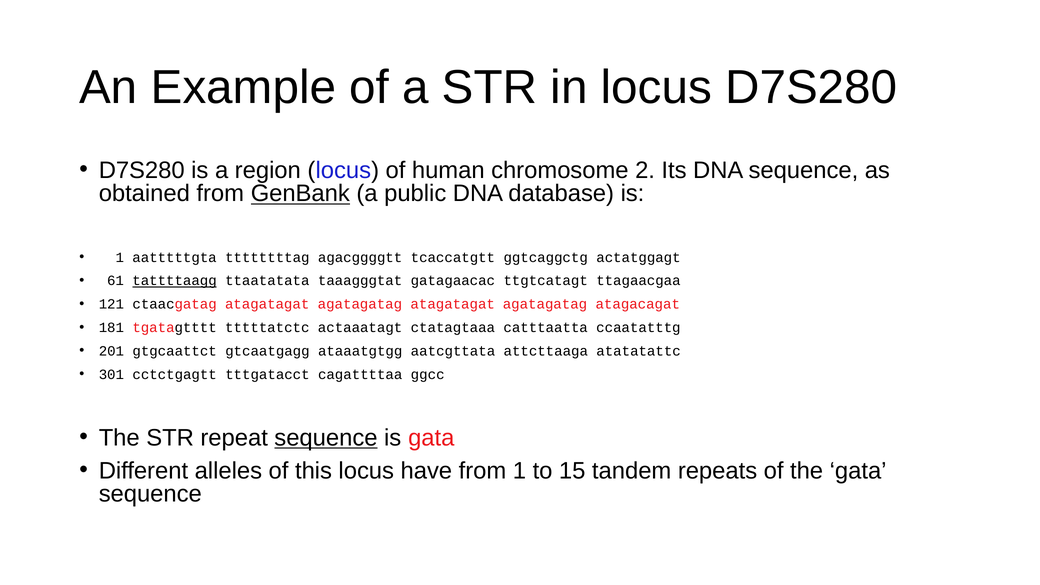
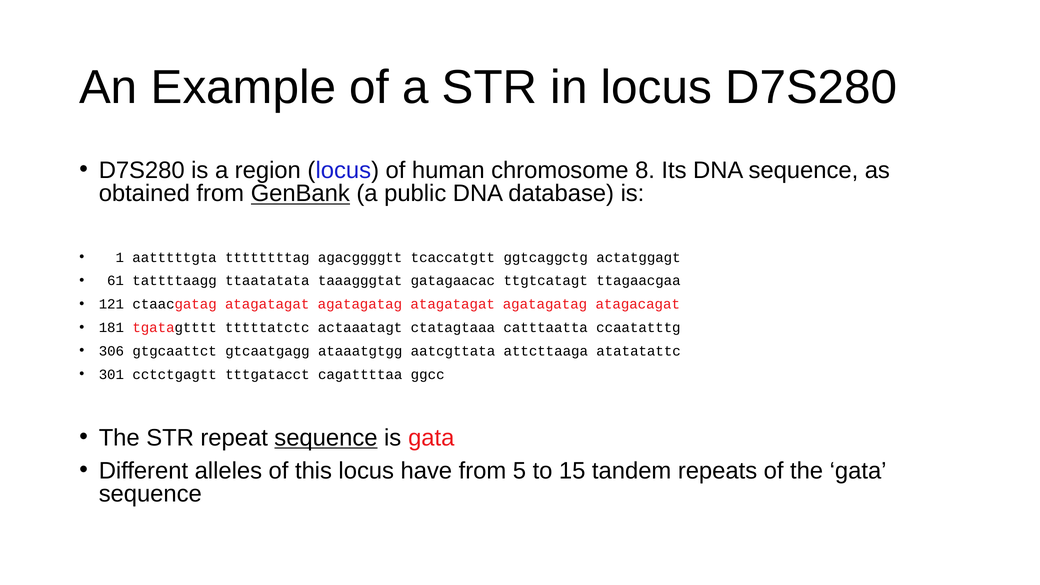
2: 2 -> 8
tattttaagg underline: present -> none
201: 201 -> 306
from 1: 1 -> 5
